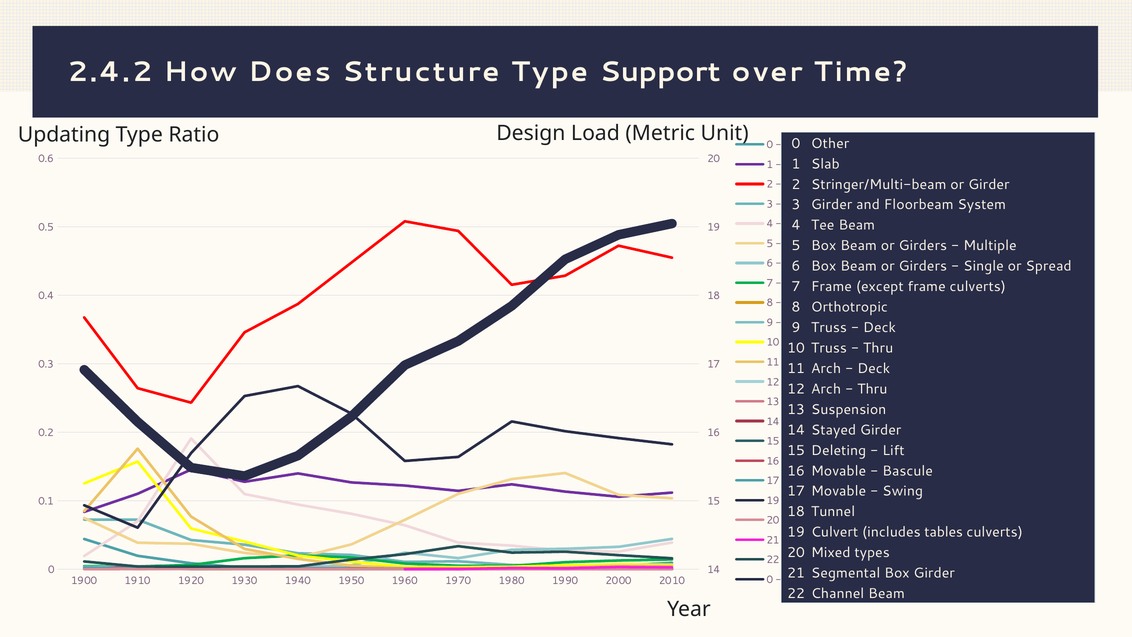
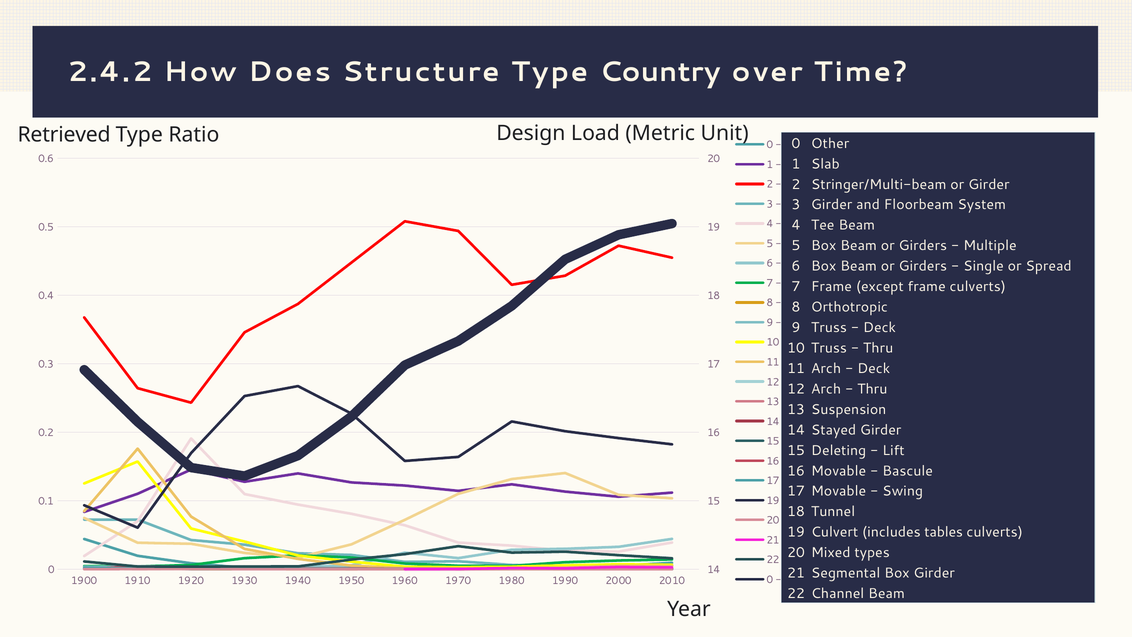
Support: Support -> Country
Updating: Updating -> Retrieved
